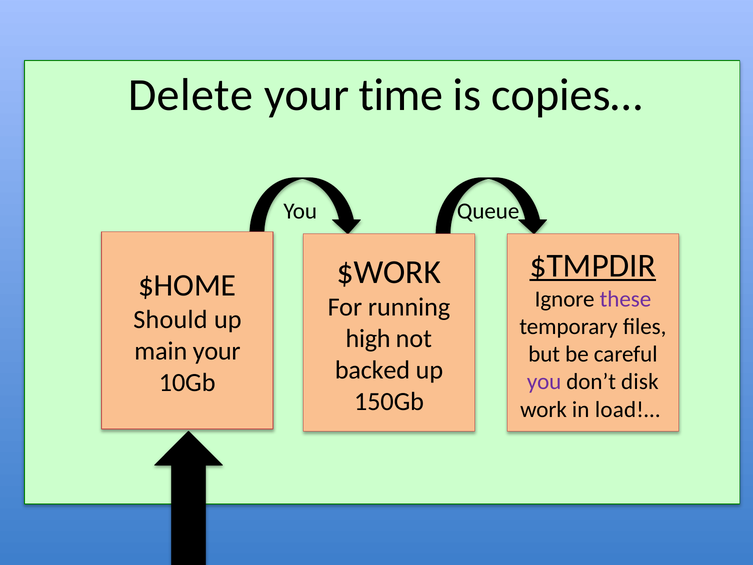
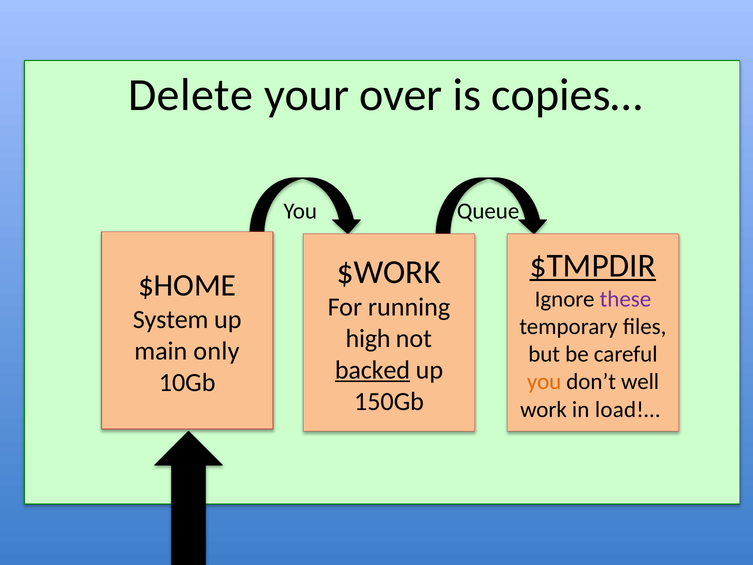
time: time -> over
Should: Should -> System
main your: your -> only
backed underline: none -> present
you at (544, 382) colour: purple -> orange
disk: disk -> well
